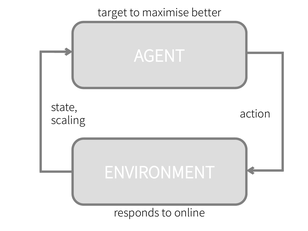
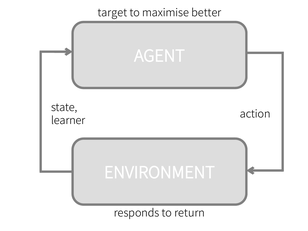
scaling: scaling -> learner
online: online -> return
